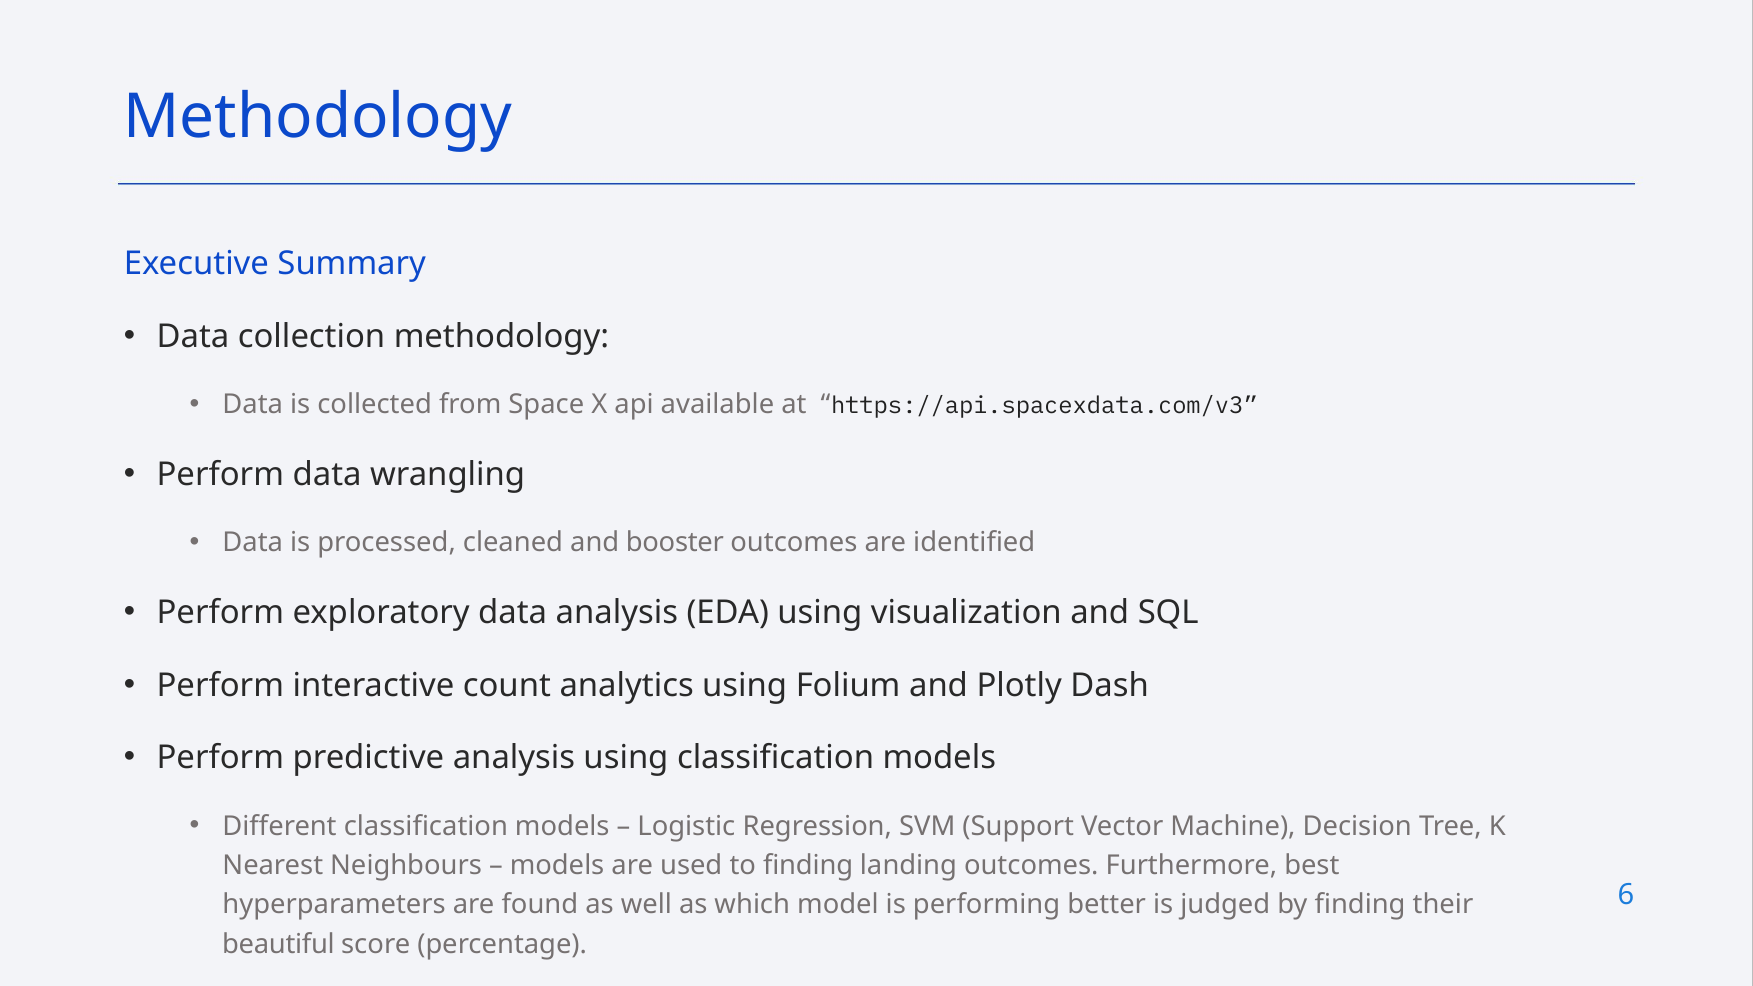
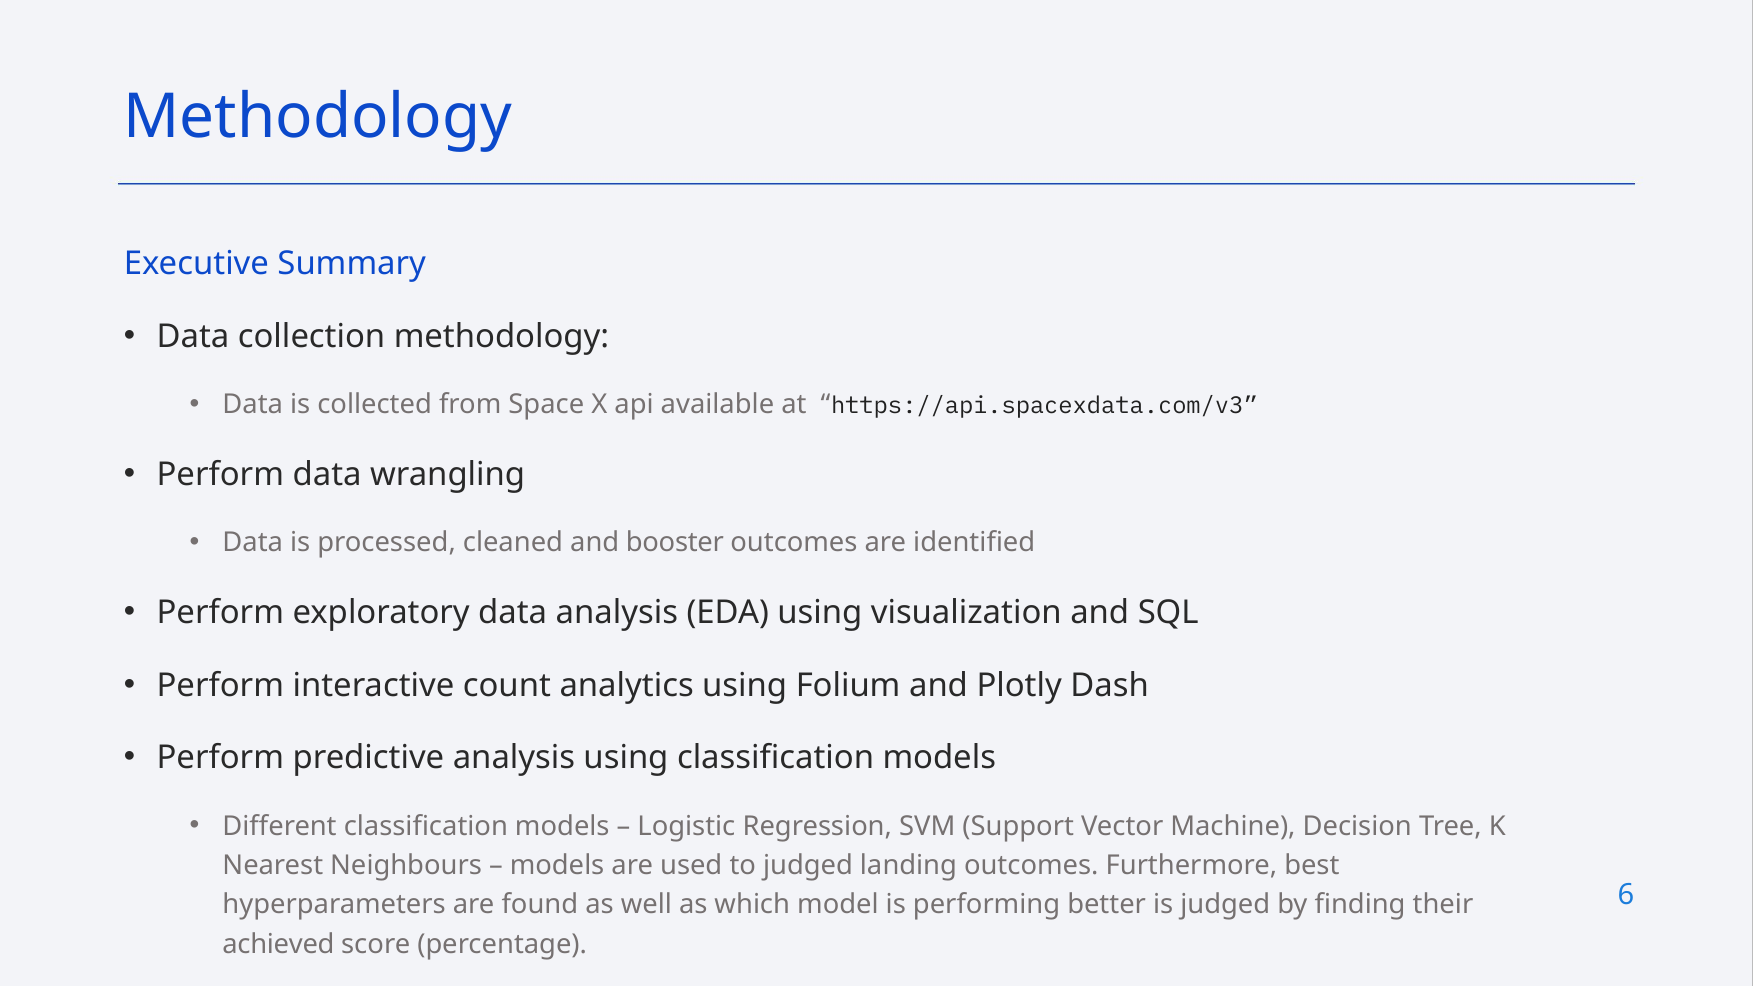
to finding: finding -> judged
beautiful: beautiful -> achieved
